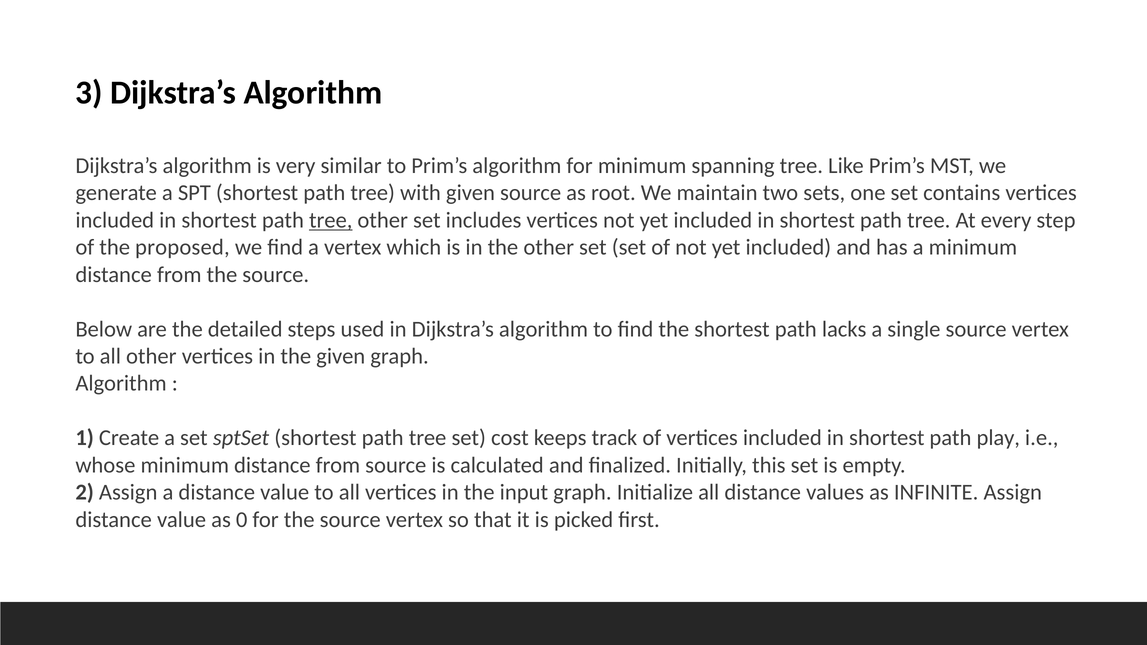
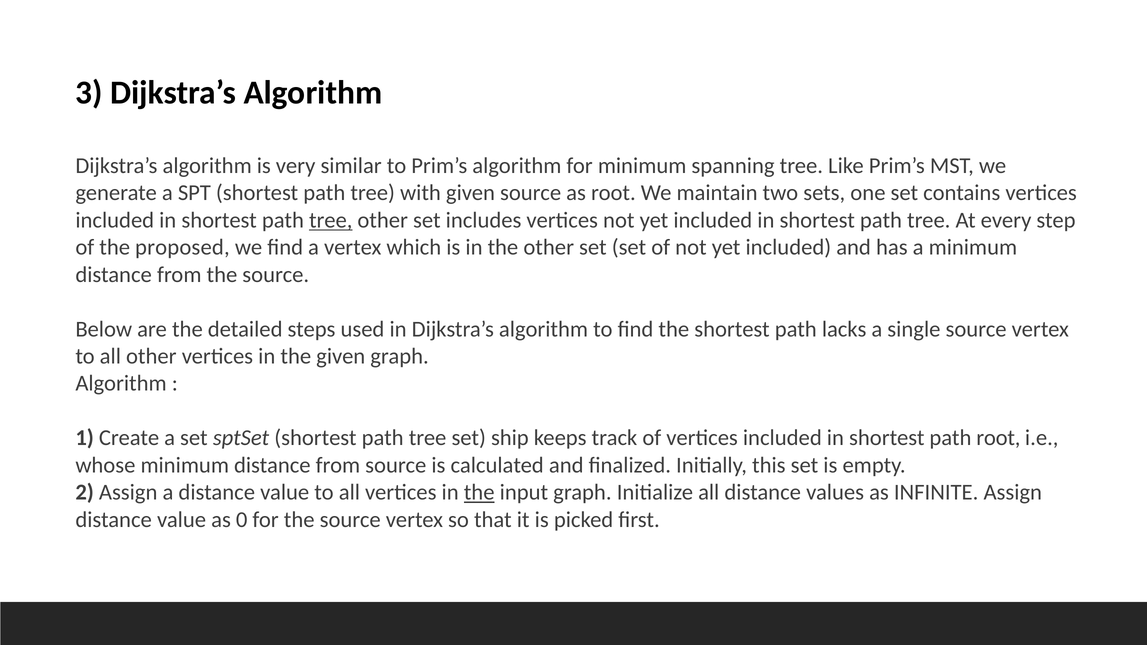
cost: cost -> ship
path play: play -> root
the at (479, 493) underline: none -> present
